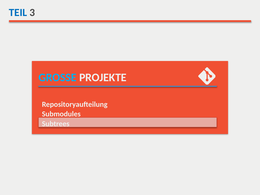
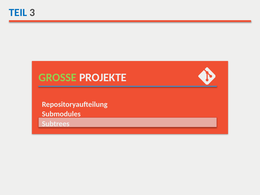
GROSSE colour: light blue -> light green
